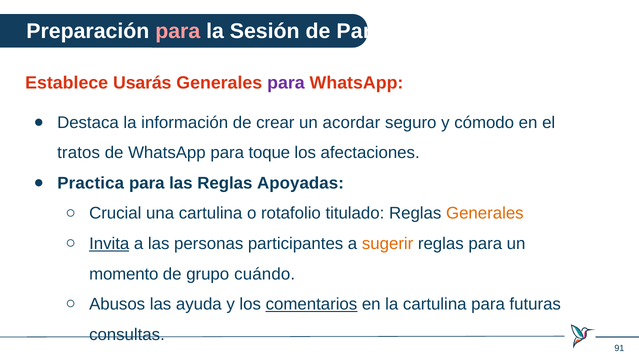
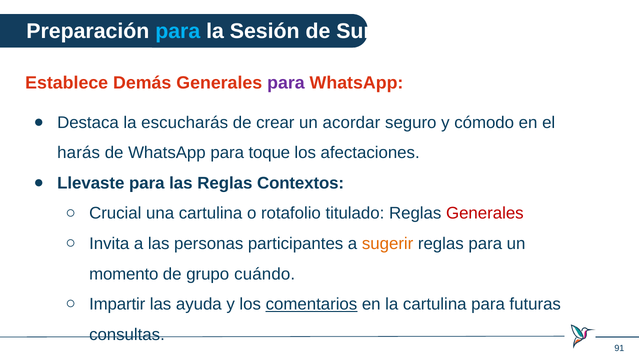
para at (178, 31) colour: pink -> light blue
de Para: Para -> Sure
Usarás: Usarás -> Demás
información: información -> escucharás
tratos: tratos -> harás
Practica: Practica -> Llevaste
Apoyadas: Apoyadas -> Contextos
Generales at (485, 214) colour: orange -> red
Invita underline: present -> none
Abusos: Abusos -> Impartir
